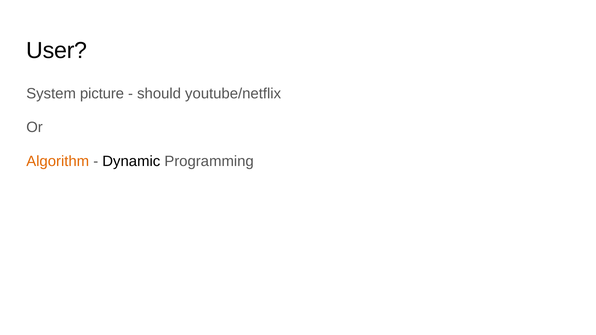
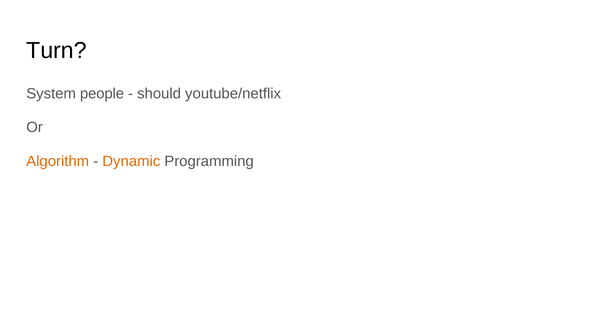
User: User -> Turn
picture: picture -> people
Dynamic colour: black -> orange
